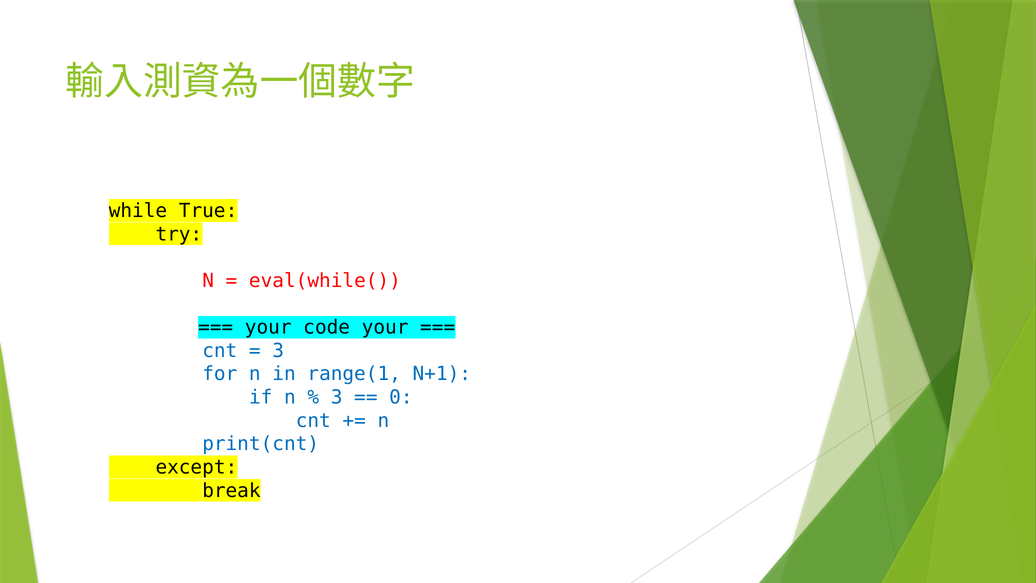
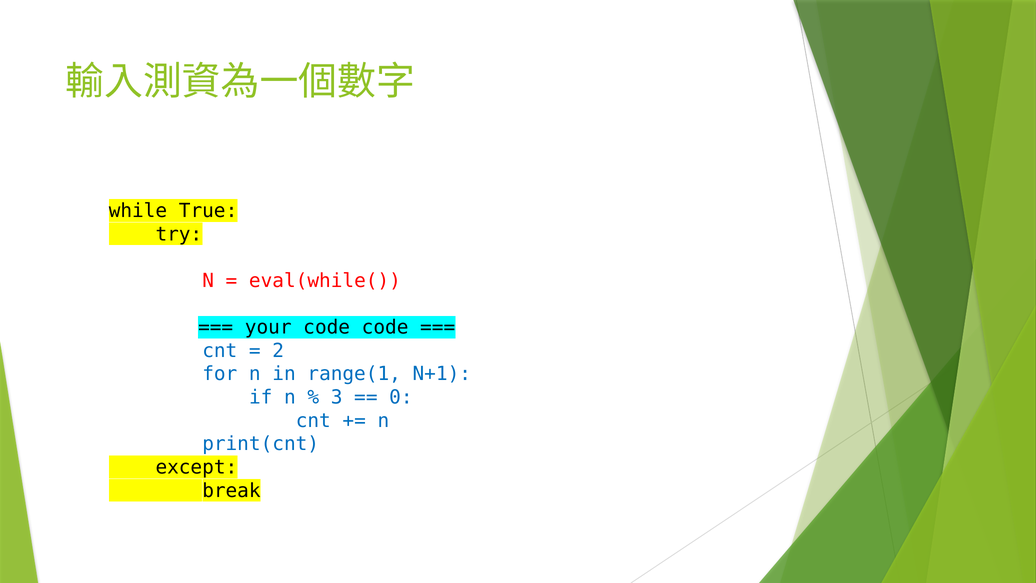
code your: your -> code
3 at (278, 351): 3 -> 2
